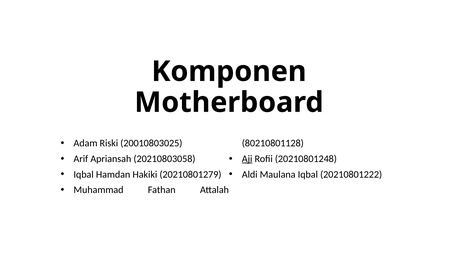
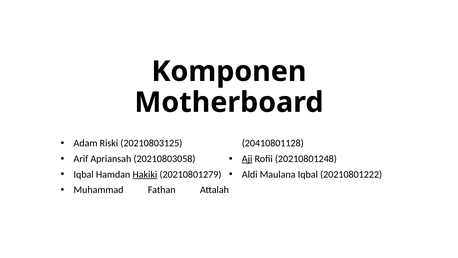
20010803025: 20010803025 -> 20210803125
80210801128: 80210801128 -> 20410801128
Hakiki underline: none -> present
